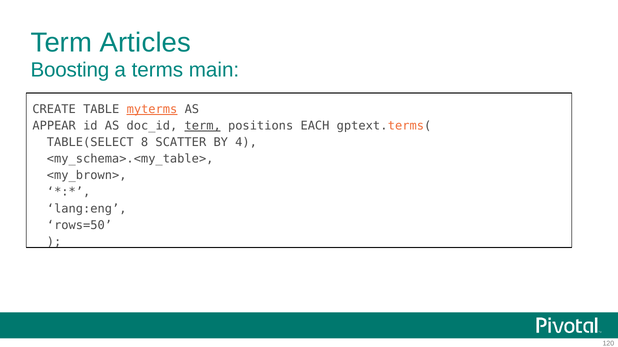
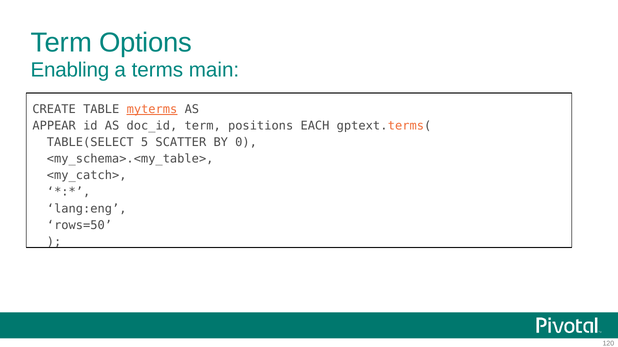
Articles: Articles -> Options
Boosting: Boosting -> Enabling
term at (203, 126) underline: present -> none
8: 8 -> 5
4: 4 -> 0
<my_brown>: <my_brown> -> <my_catch>
